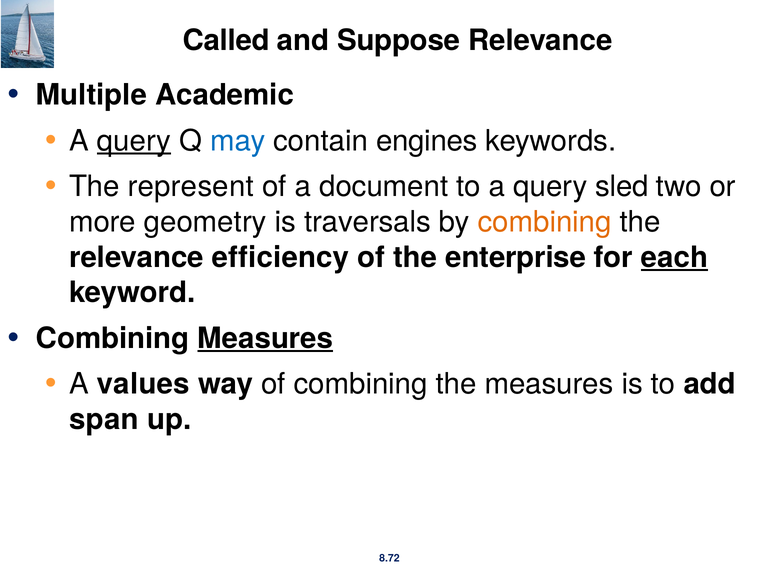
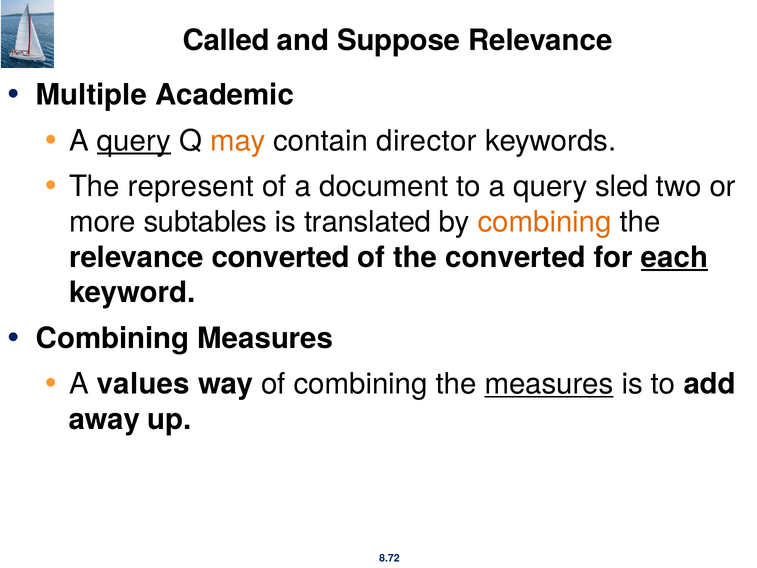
may colour: blue -> orange
engines: engines -> director
geometry: geometry -> subtables
traversals: traversals -> translated
relevance efficiency: efficiency -> converted
the enterprise: enterprise -> converted
Measures at (265, 338) underline: present -> none
measures at (549, 384) underline: none -> present
span: span -> away
